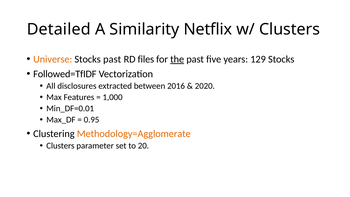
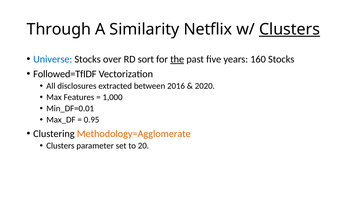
Detailed: Detailed -> Through
Clusters at (290, 29) underline: none -> present
Universe colour: orange -> blue
Stocks past: past -> over
files: files -> sort
129: 129 -> 160
